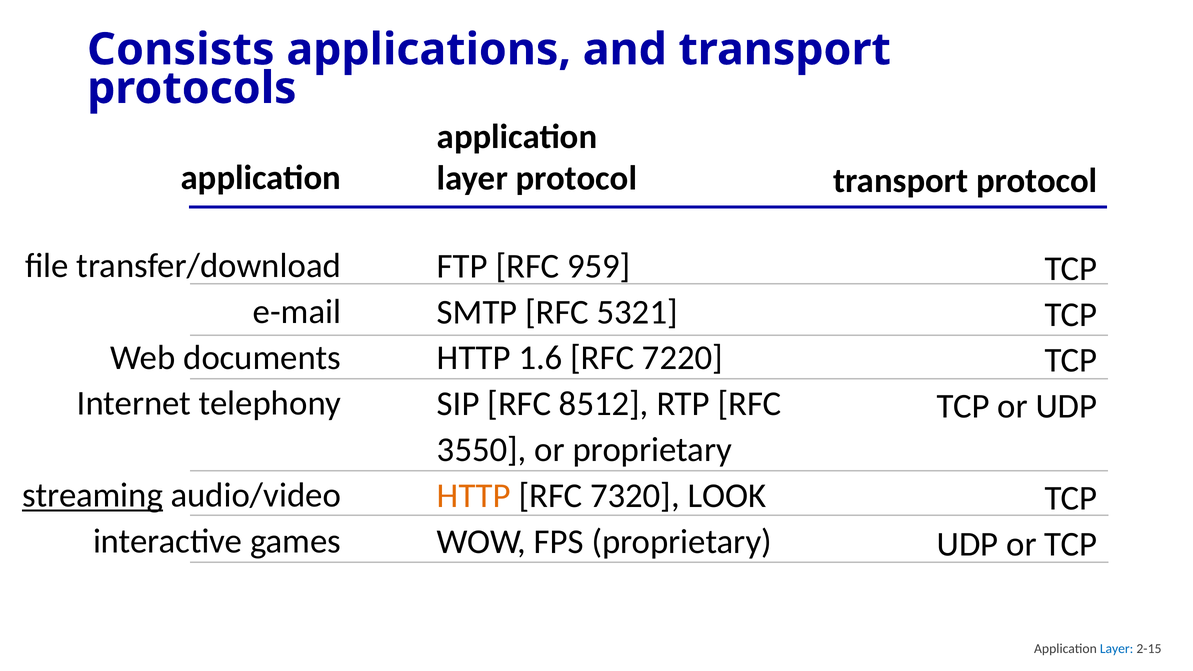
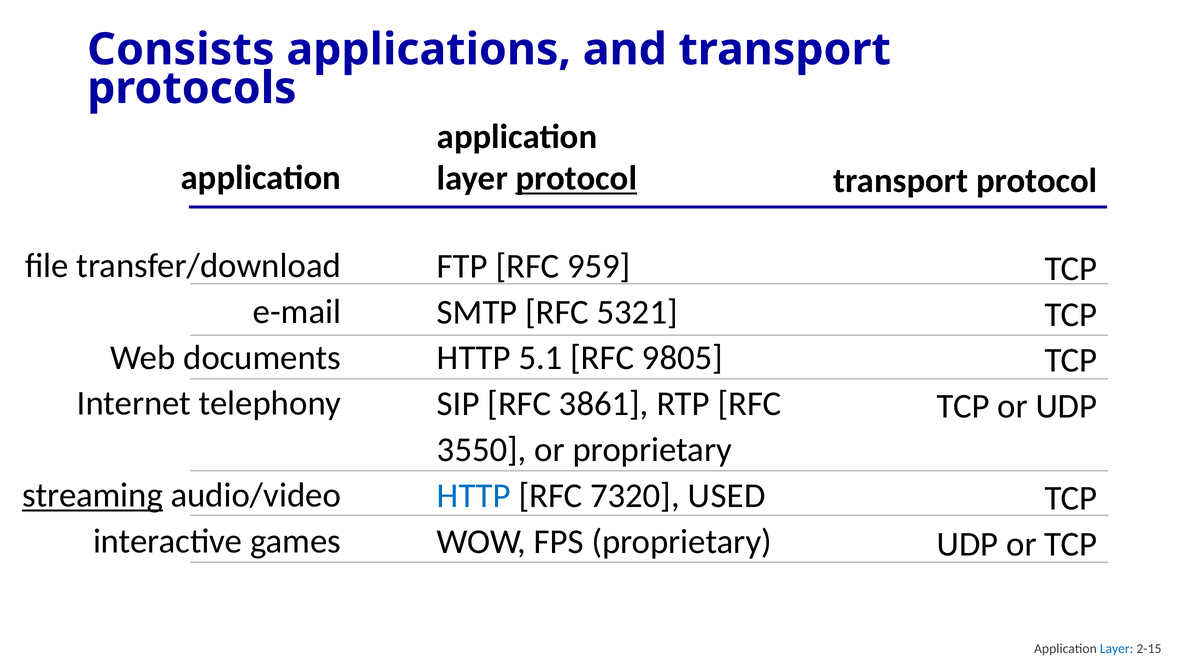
protocol at (576, 178) underline: none -> present
1.6: 1.6 -> 5.1
7220: 7220 -> 9805
8512: 8512 -> 3861
HTTP at (474, 496) colour: orange -> blue
LOOK: LOOK -> USED
